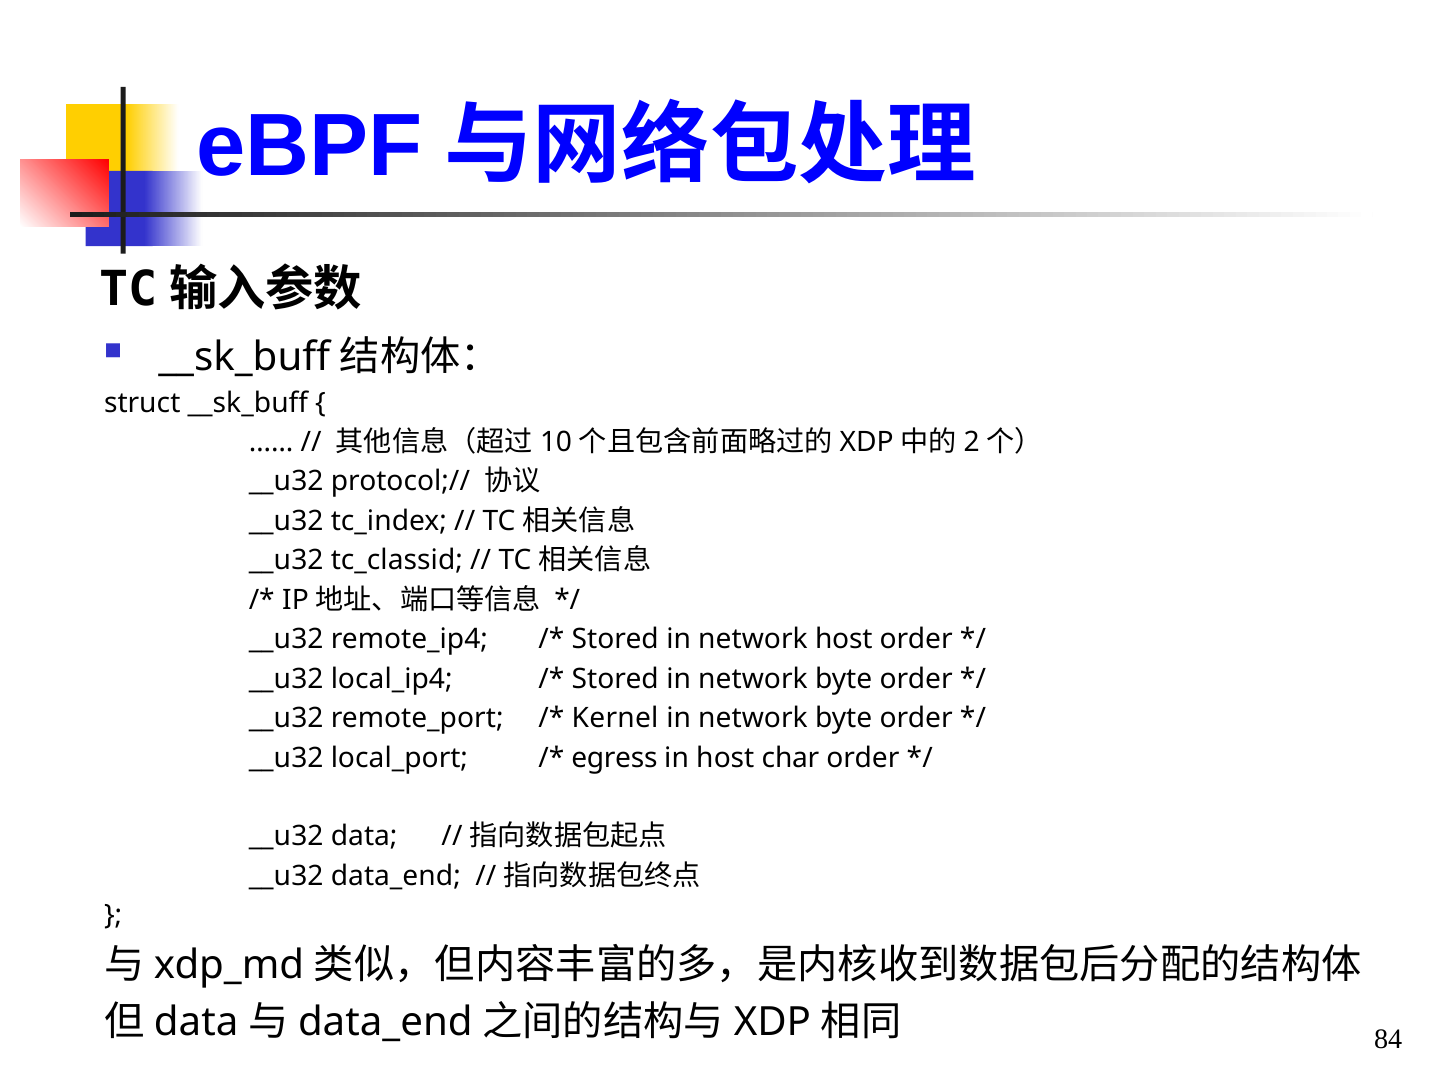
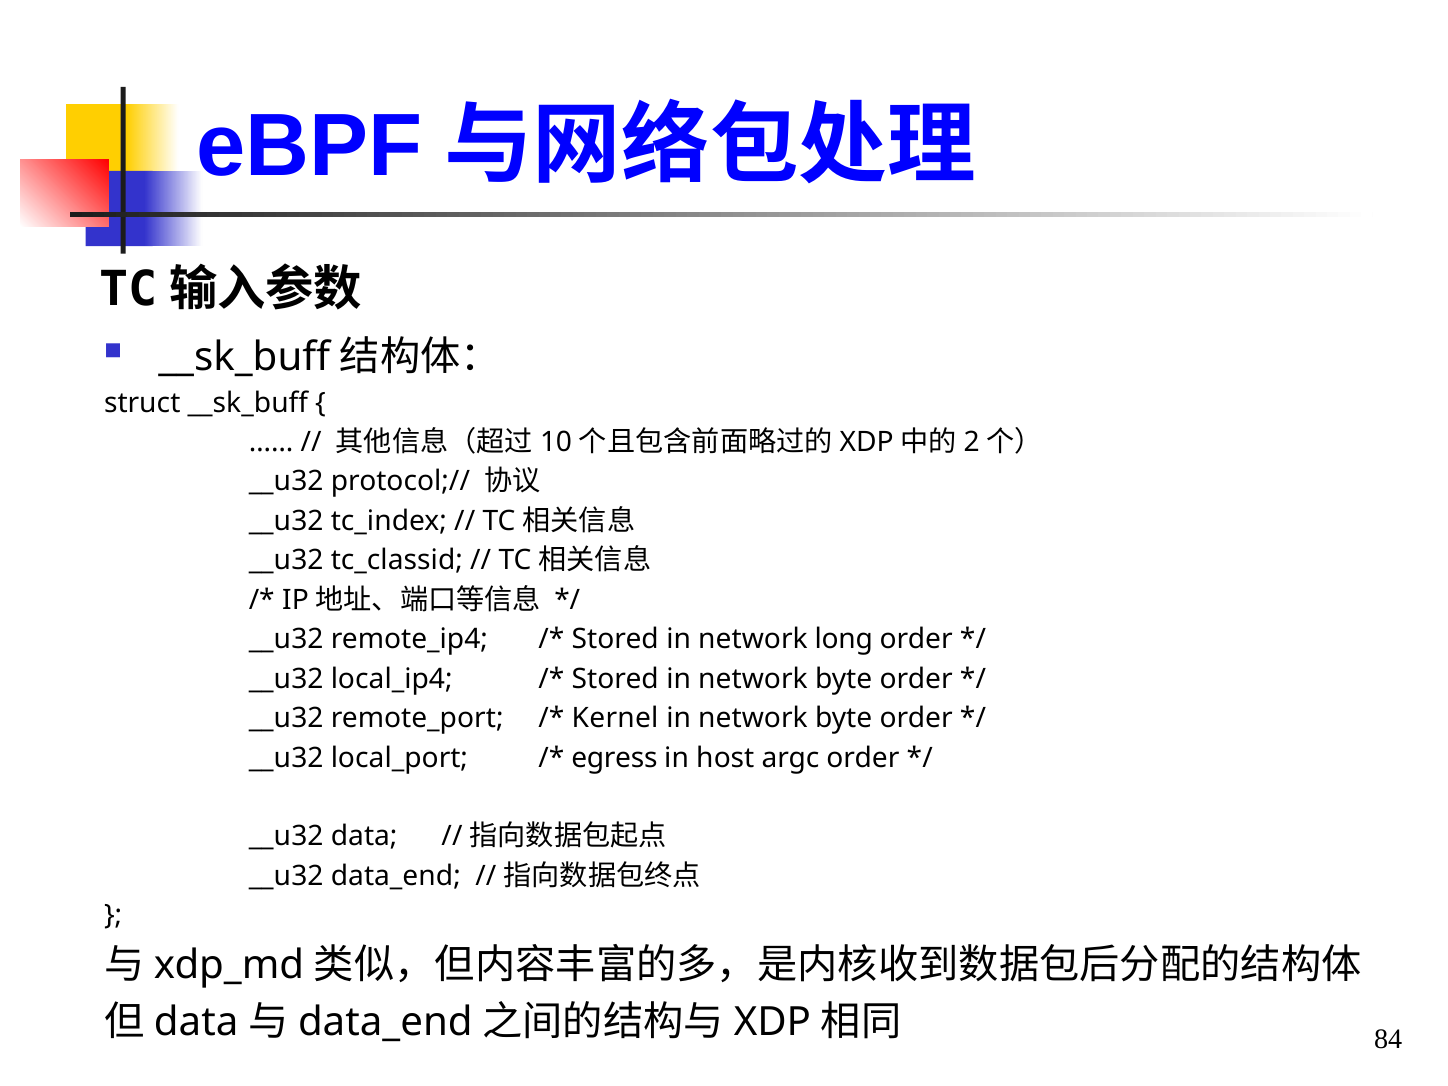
network host: host -> long
char: char -> argc
